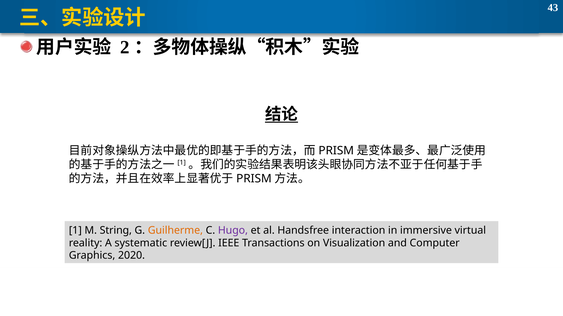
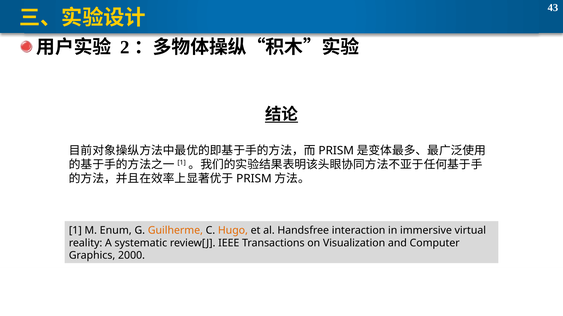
String: String -> Enum
Hugo colour: purple -> orange
2020: 2020 -> 2000
